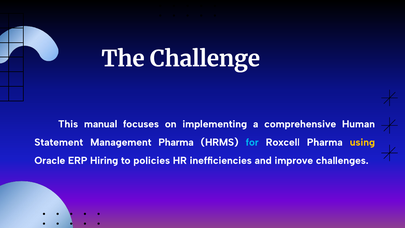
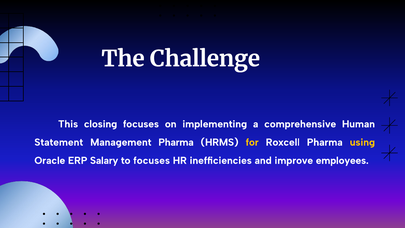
manual: manual -> closing
for colour: light blue -> yellow
Hiring: Hiring -> Salary
to policies: policies -> focuses
challenges: challenges -> employees
